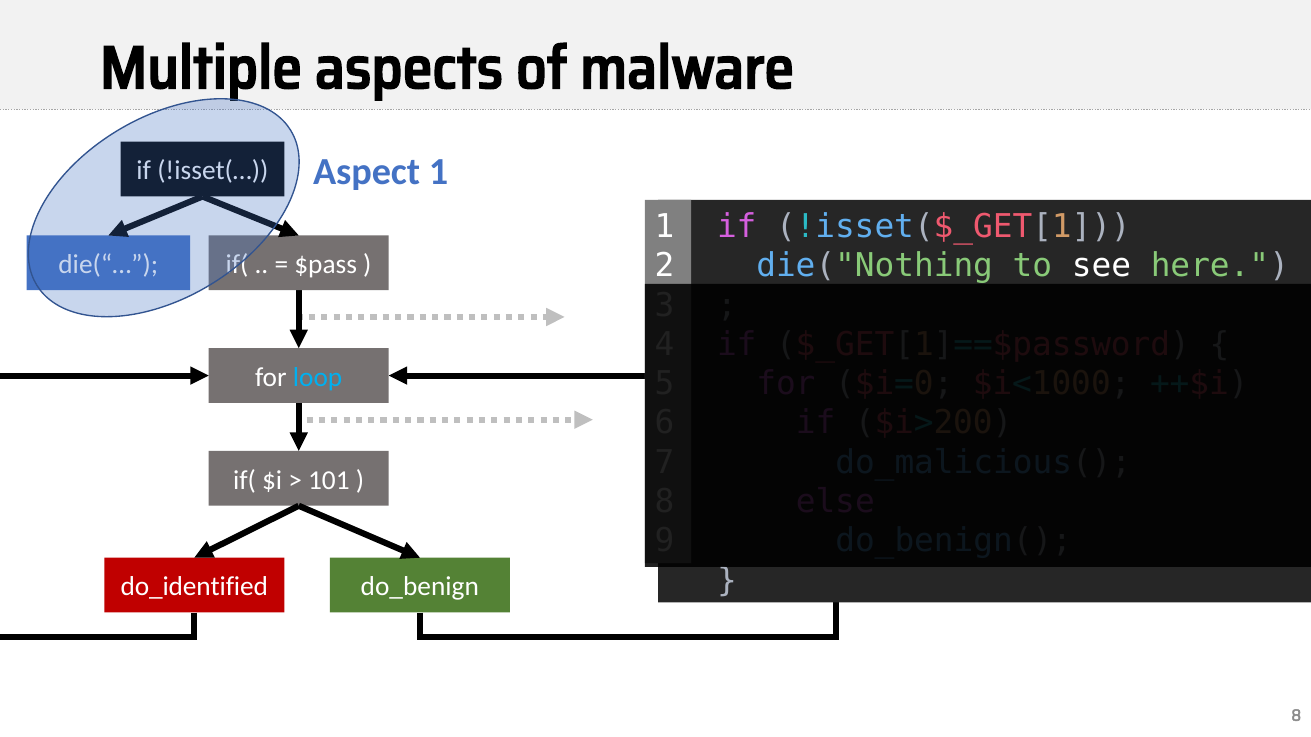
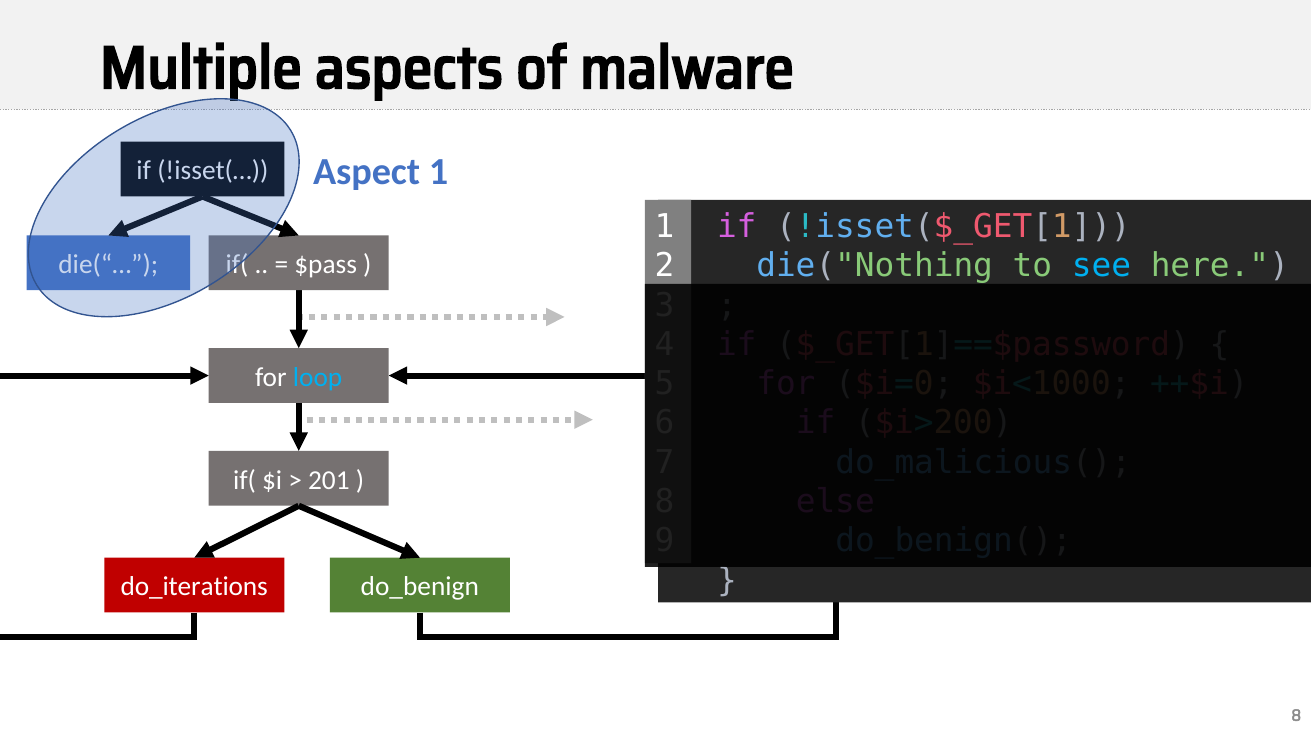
see colour: white -> light blue
101: 101 -> 201
do_identified: do_identified -> do_iterations
